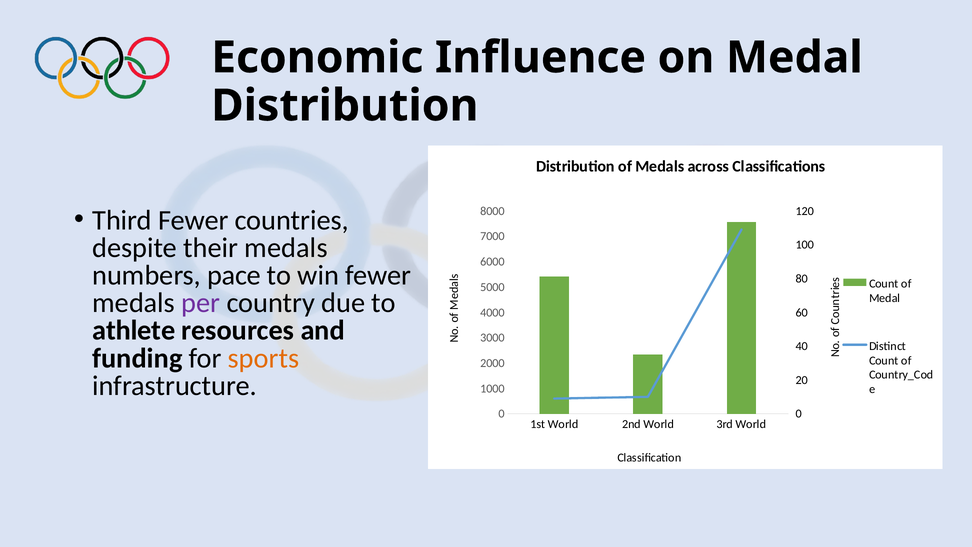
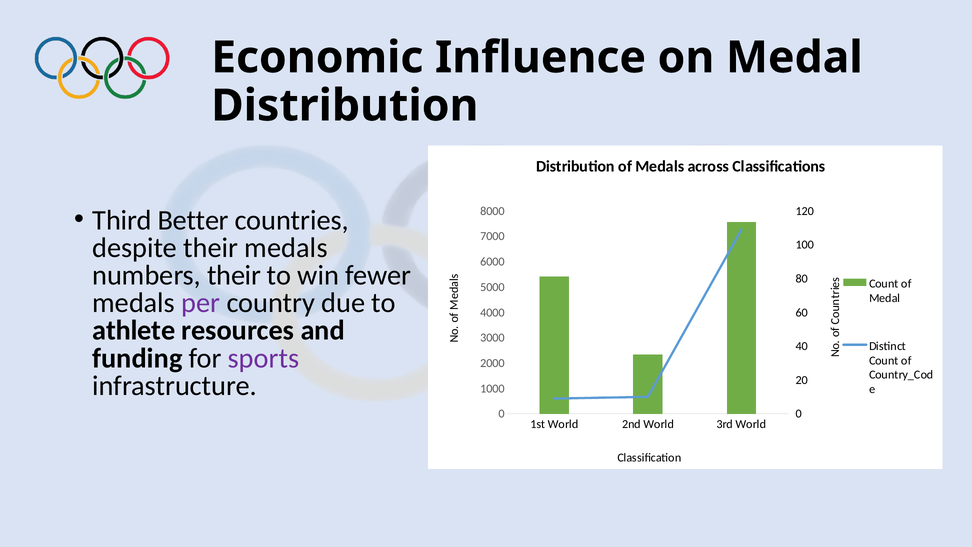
Third Fewer: Fewer -> Better
numbers pace: pace -> their
sports colour: orange -> purple
